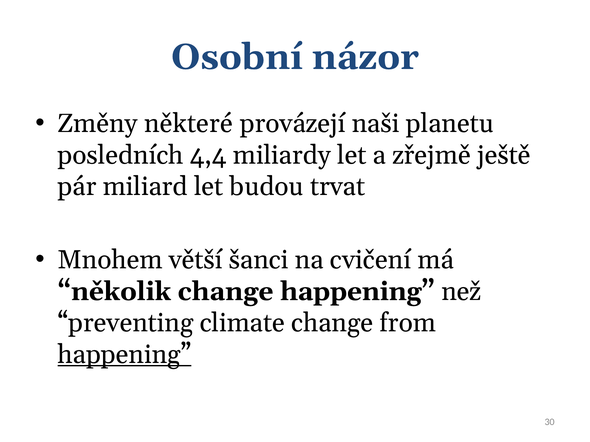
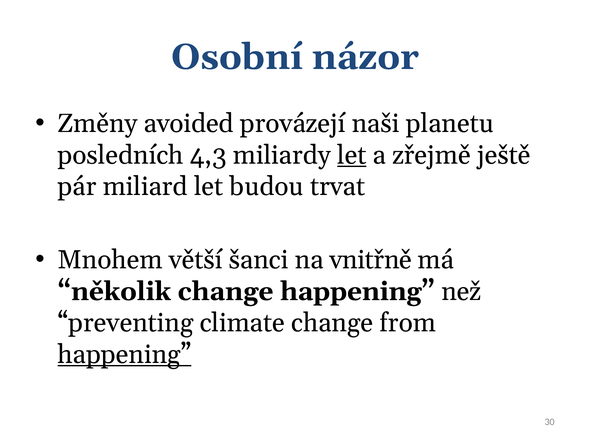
některé: některé -> avoided
4,4: 4,4 -> 4,3
let at (352, 155) underline: none -> present
cvičení: cvičení -> vnitřně
